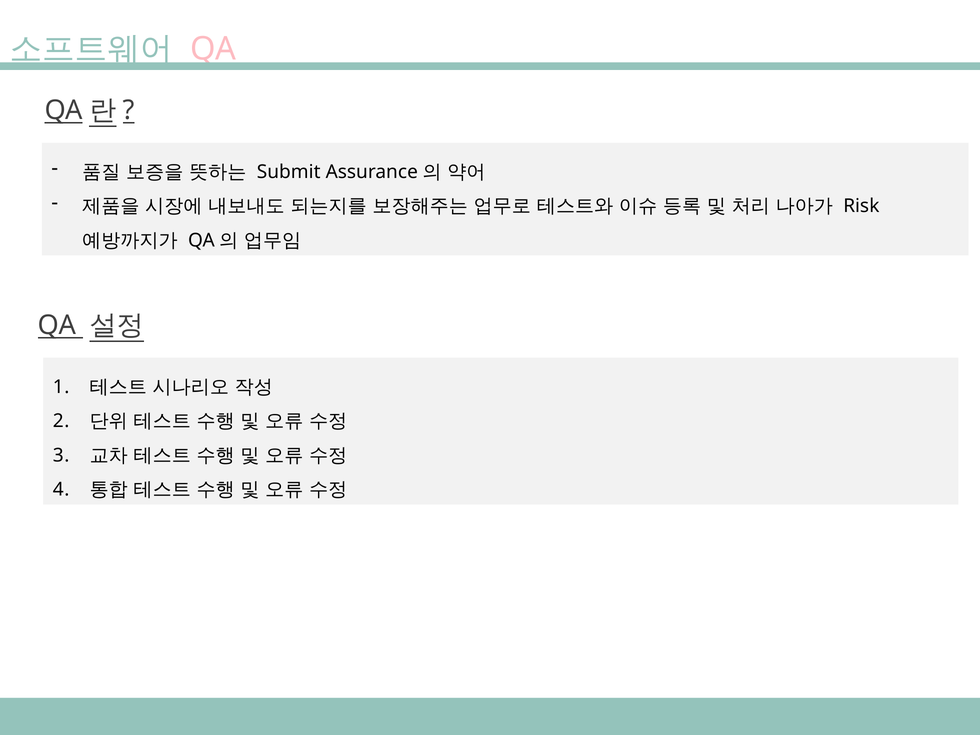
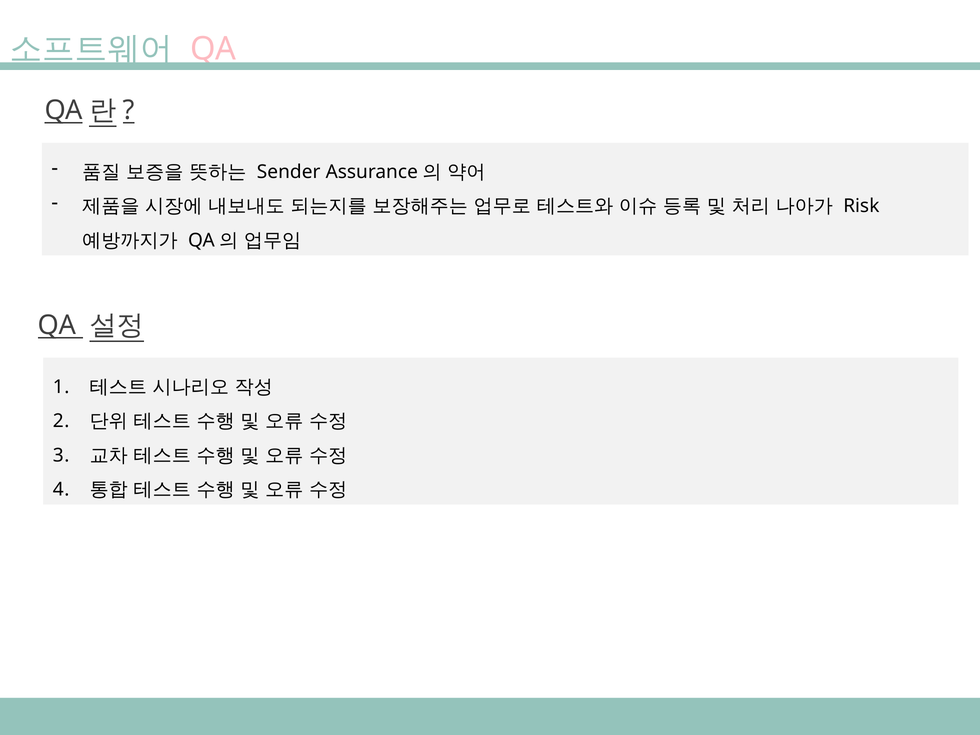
Submit: Submit -> Sender
